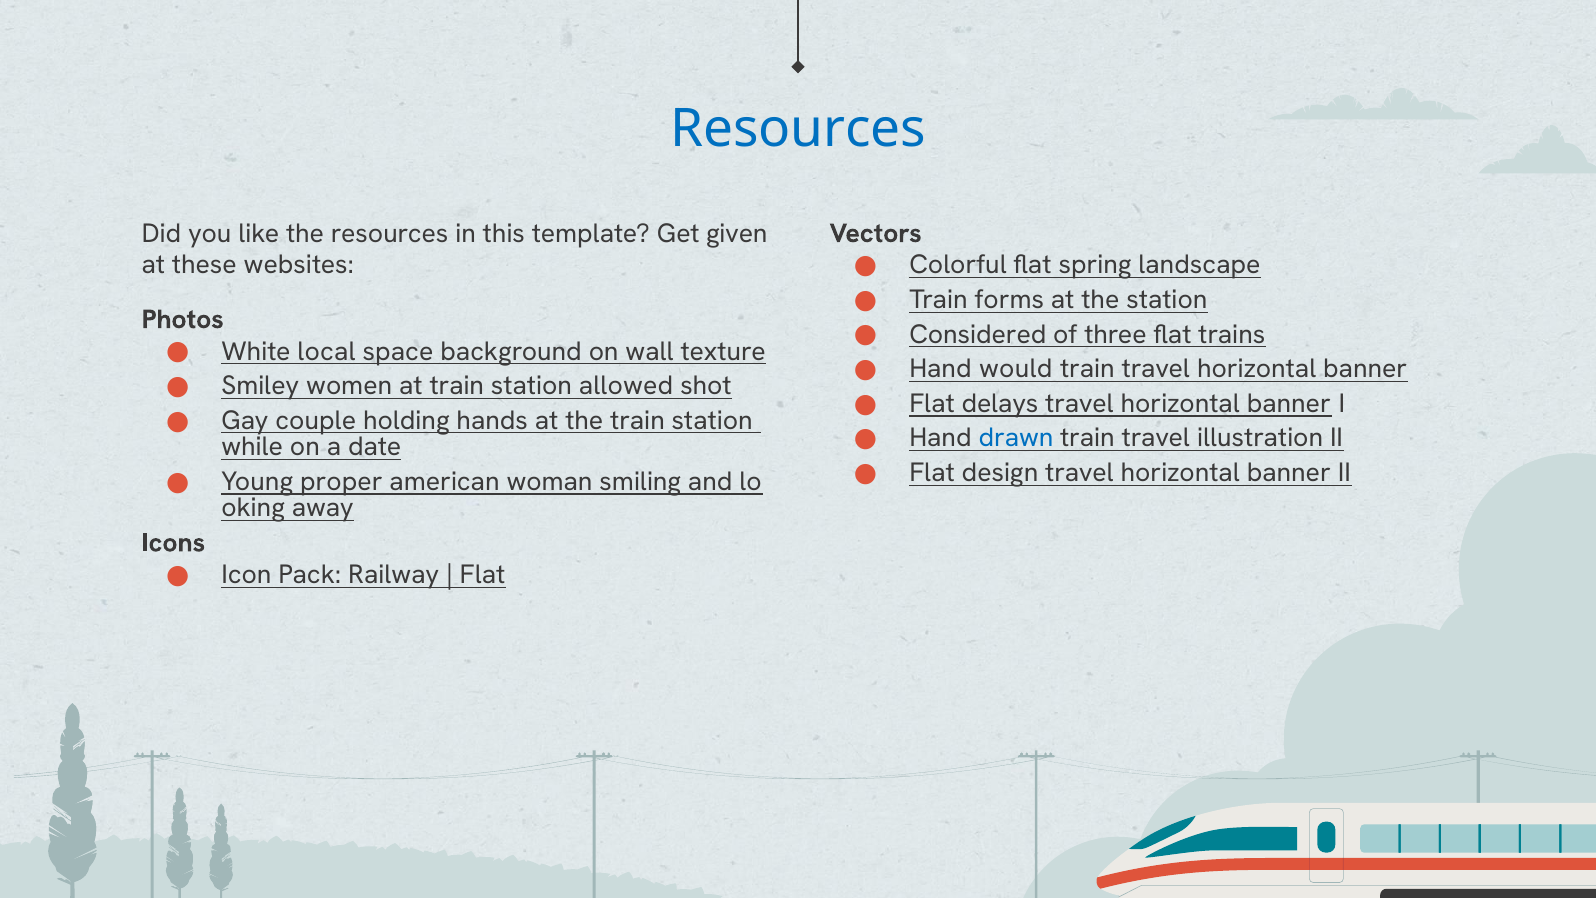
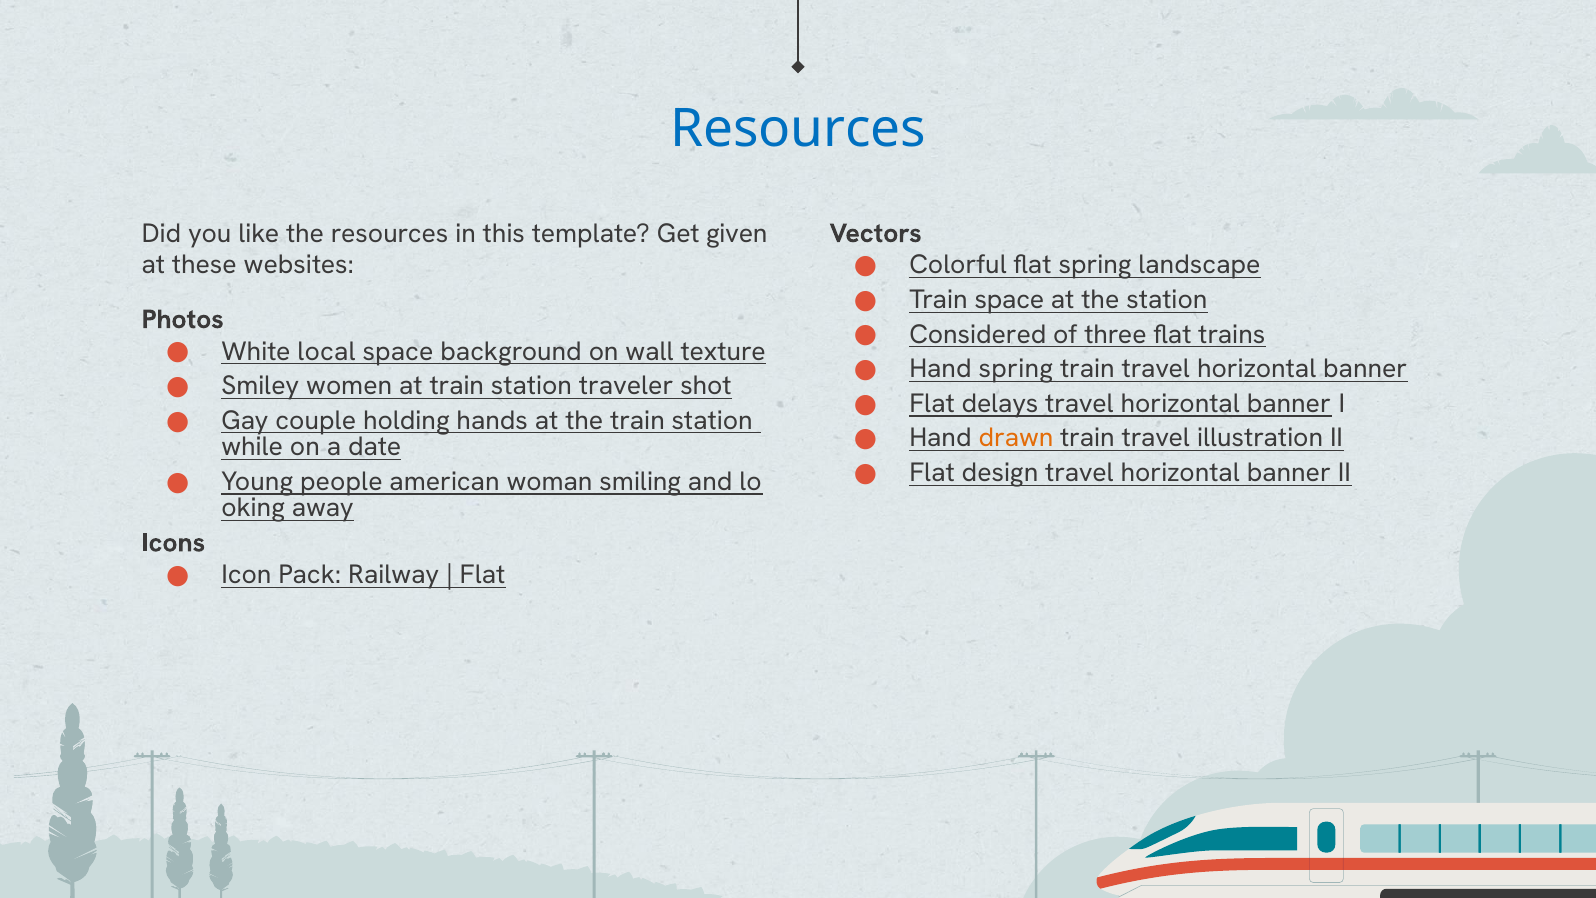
Train forms: forms -> space
Hand would: would -> spring
allowed: allowed -> traveler
drawn colour: blue -> orange
proper: proper -> people
